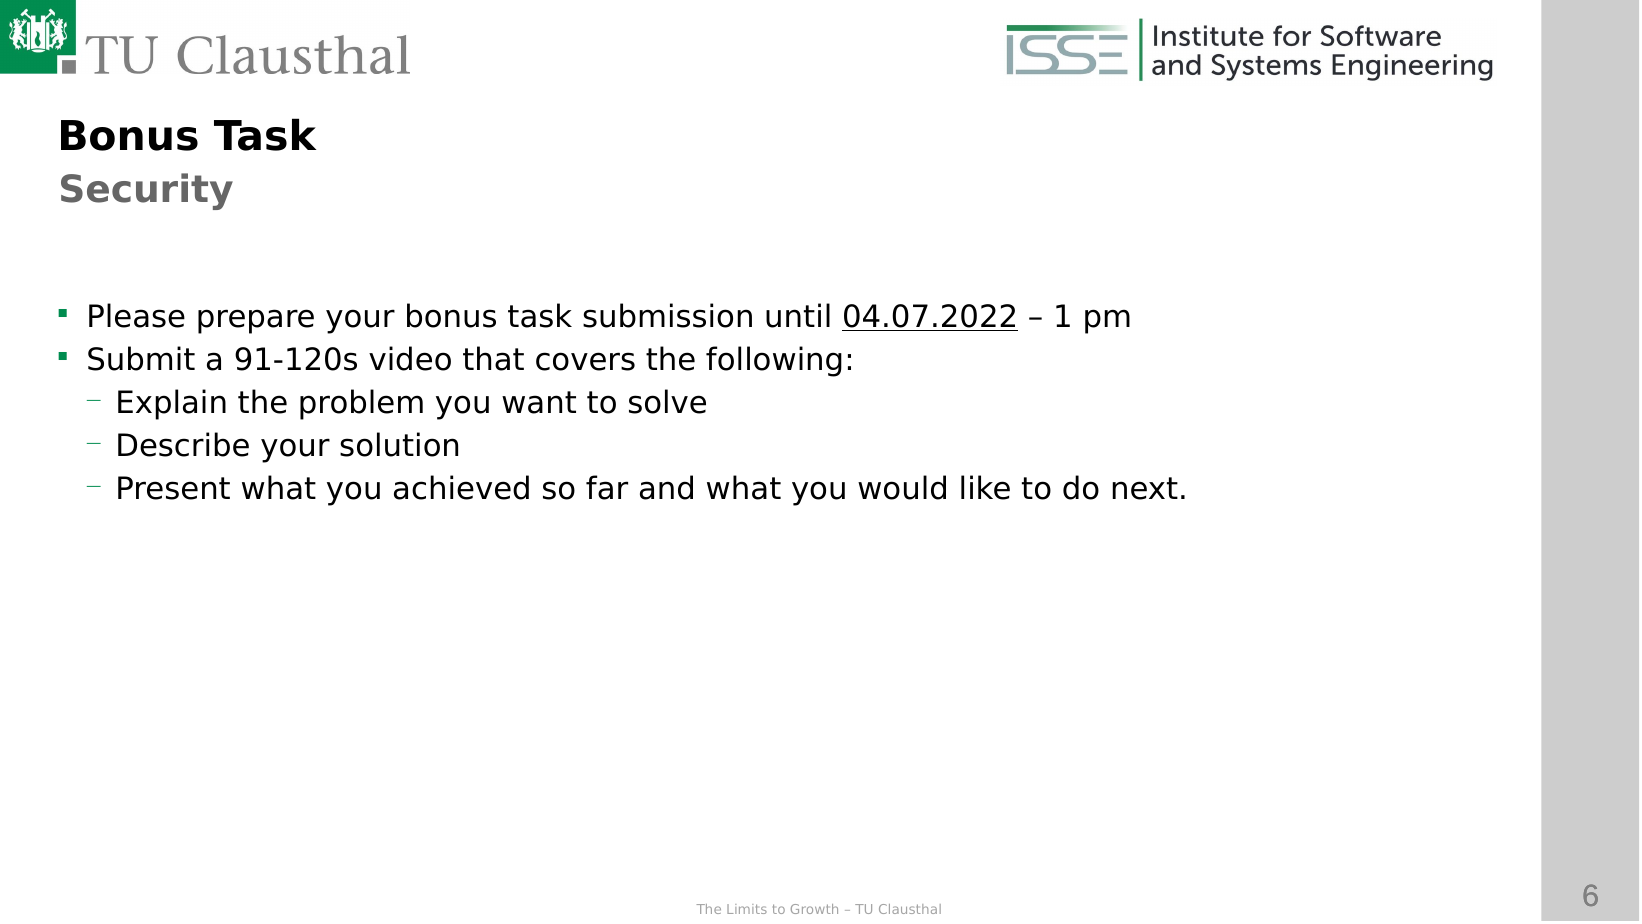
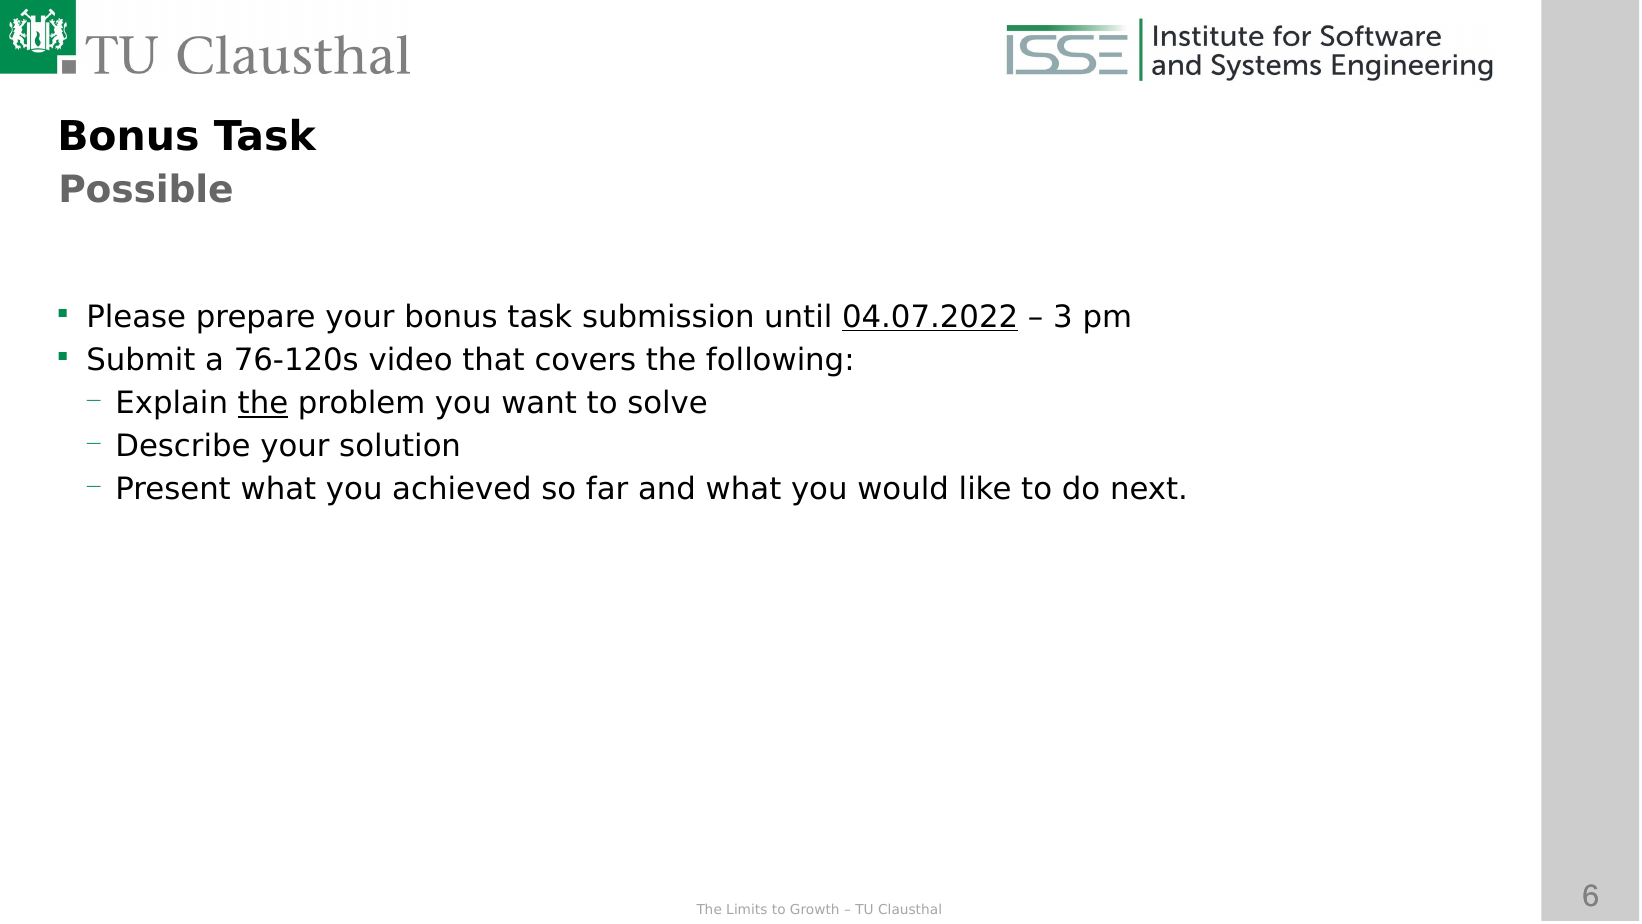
Security: Security -> Possible
1: 1 -> 3
91-120s: 91-120s -> 76-120s
the at (263, 403) underline: none -> present
